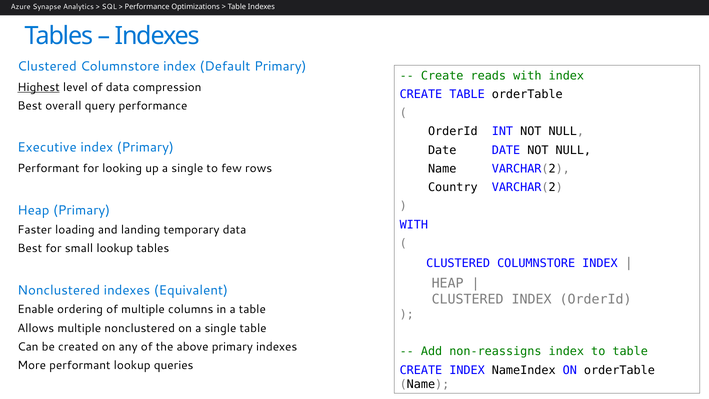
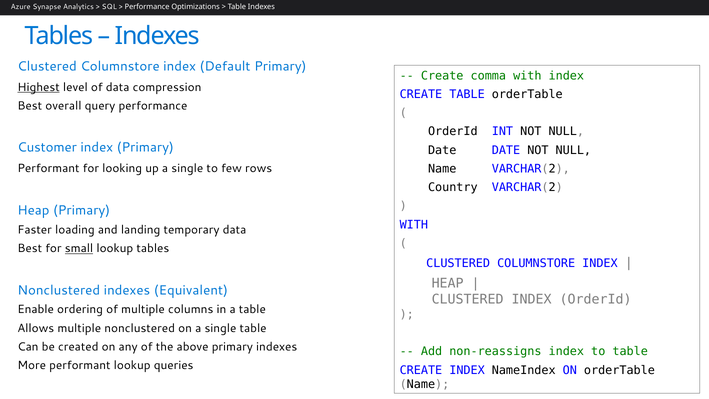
reads: reads -> comma
Executive: Executive -> Customer
small underline: none -> present
